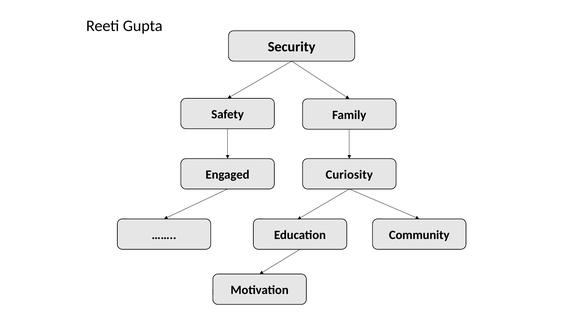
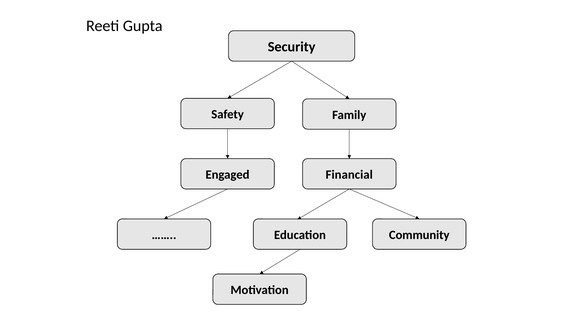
Curiosity: Curiosity -> Financial
